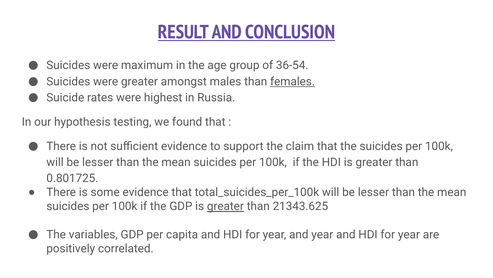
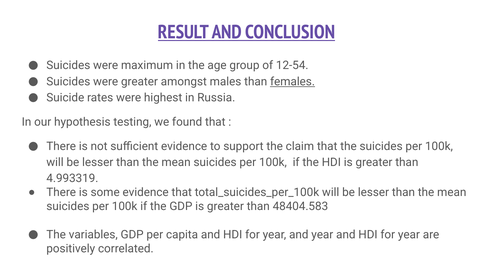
36-54: 36-54 -> 12-54
0.801725: 0.801725 -> 4.993319
greater at (225, 206) underline: present -> none
21343.625: 21343.625 -> 48404.583
